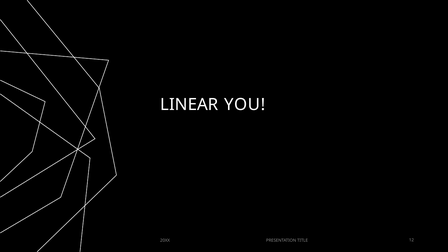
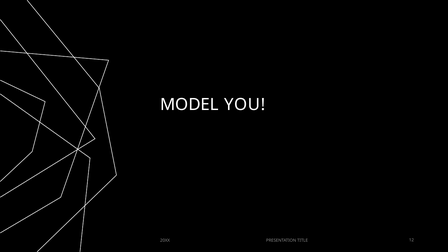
LINEAR: LINEAR -> MODEL
